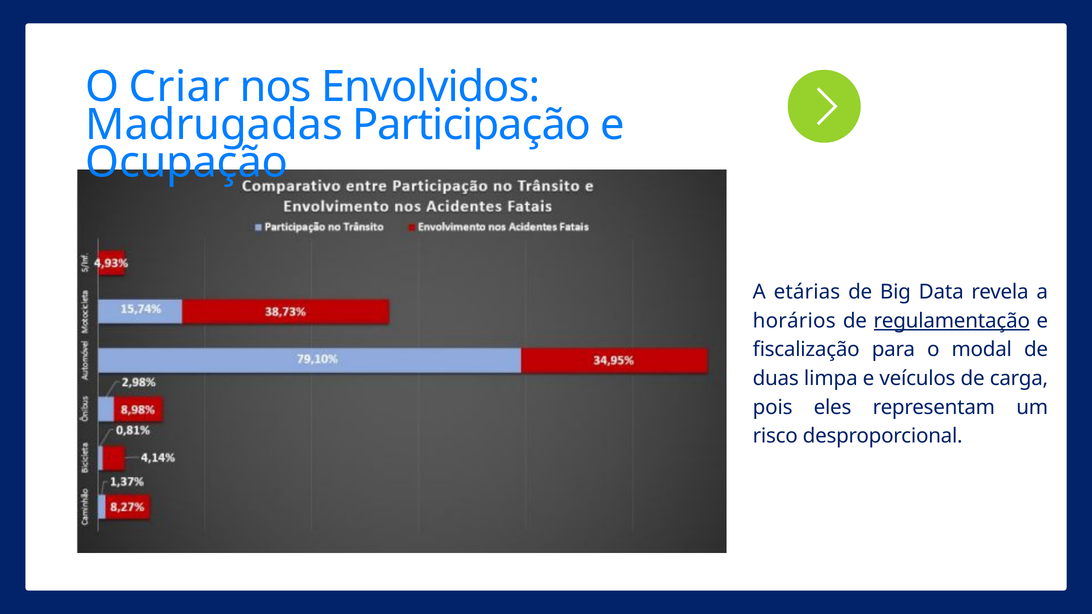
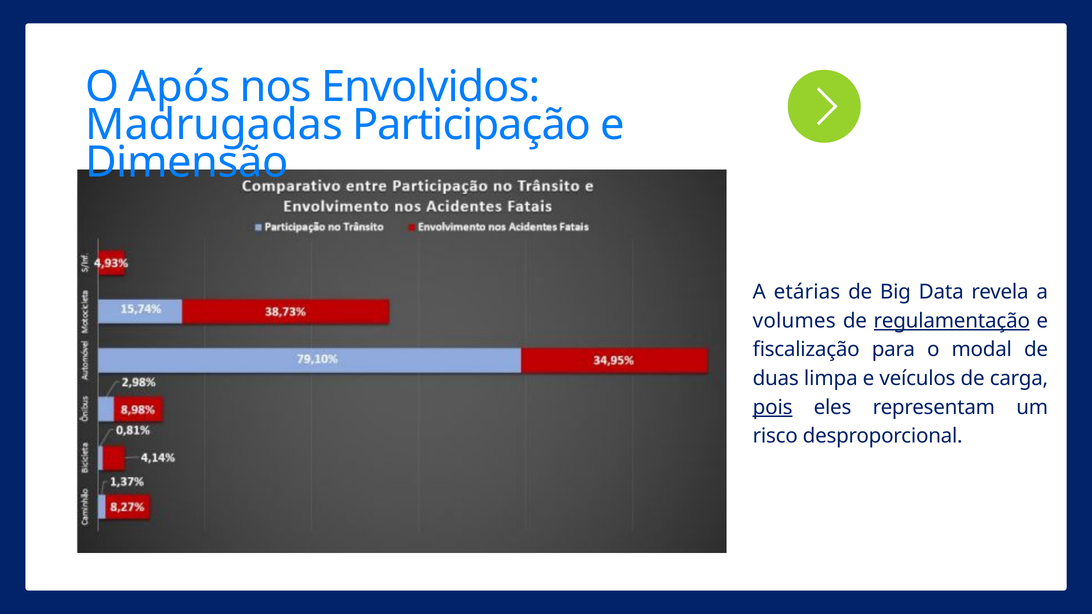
Criar: Criar -> Após
Ocupação: Ocupação -> Dimensão
horários: horários -> volumes
pois underline: none -> present
